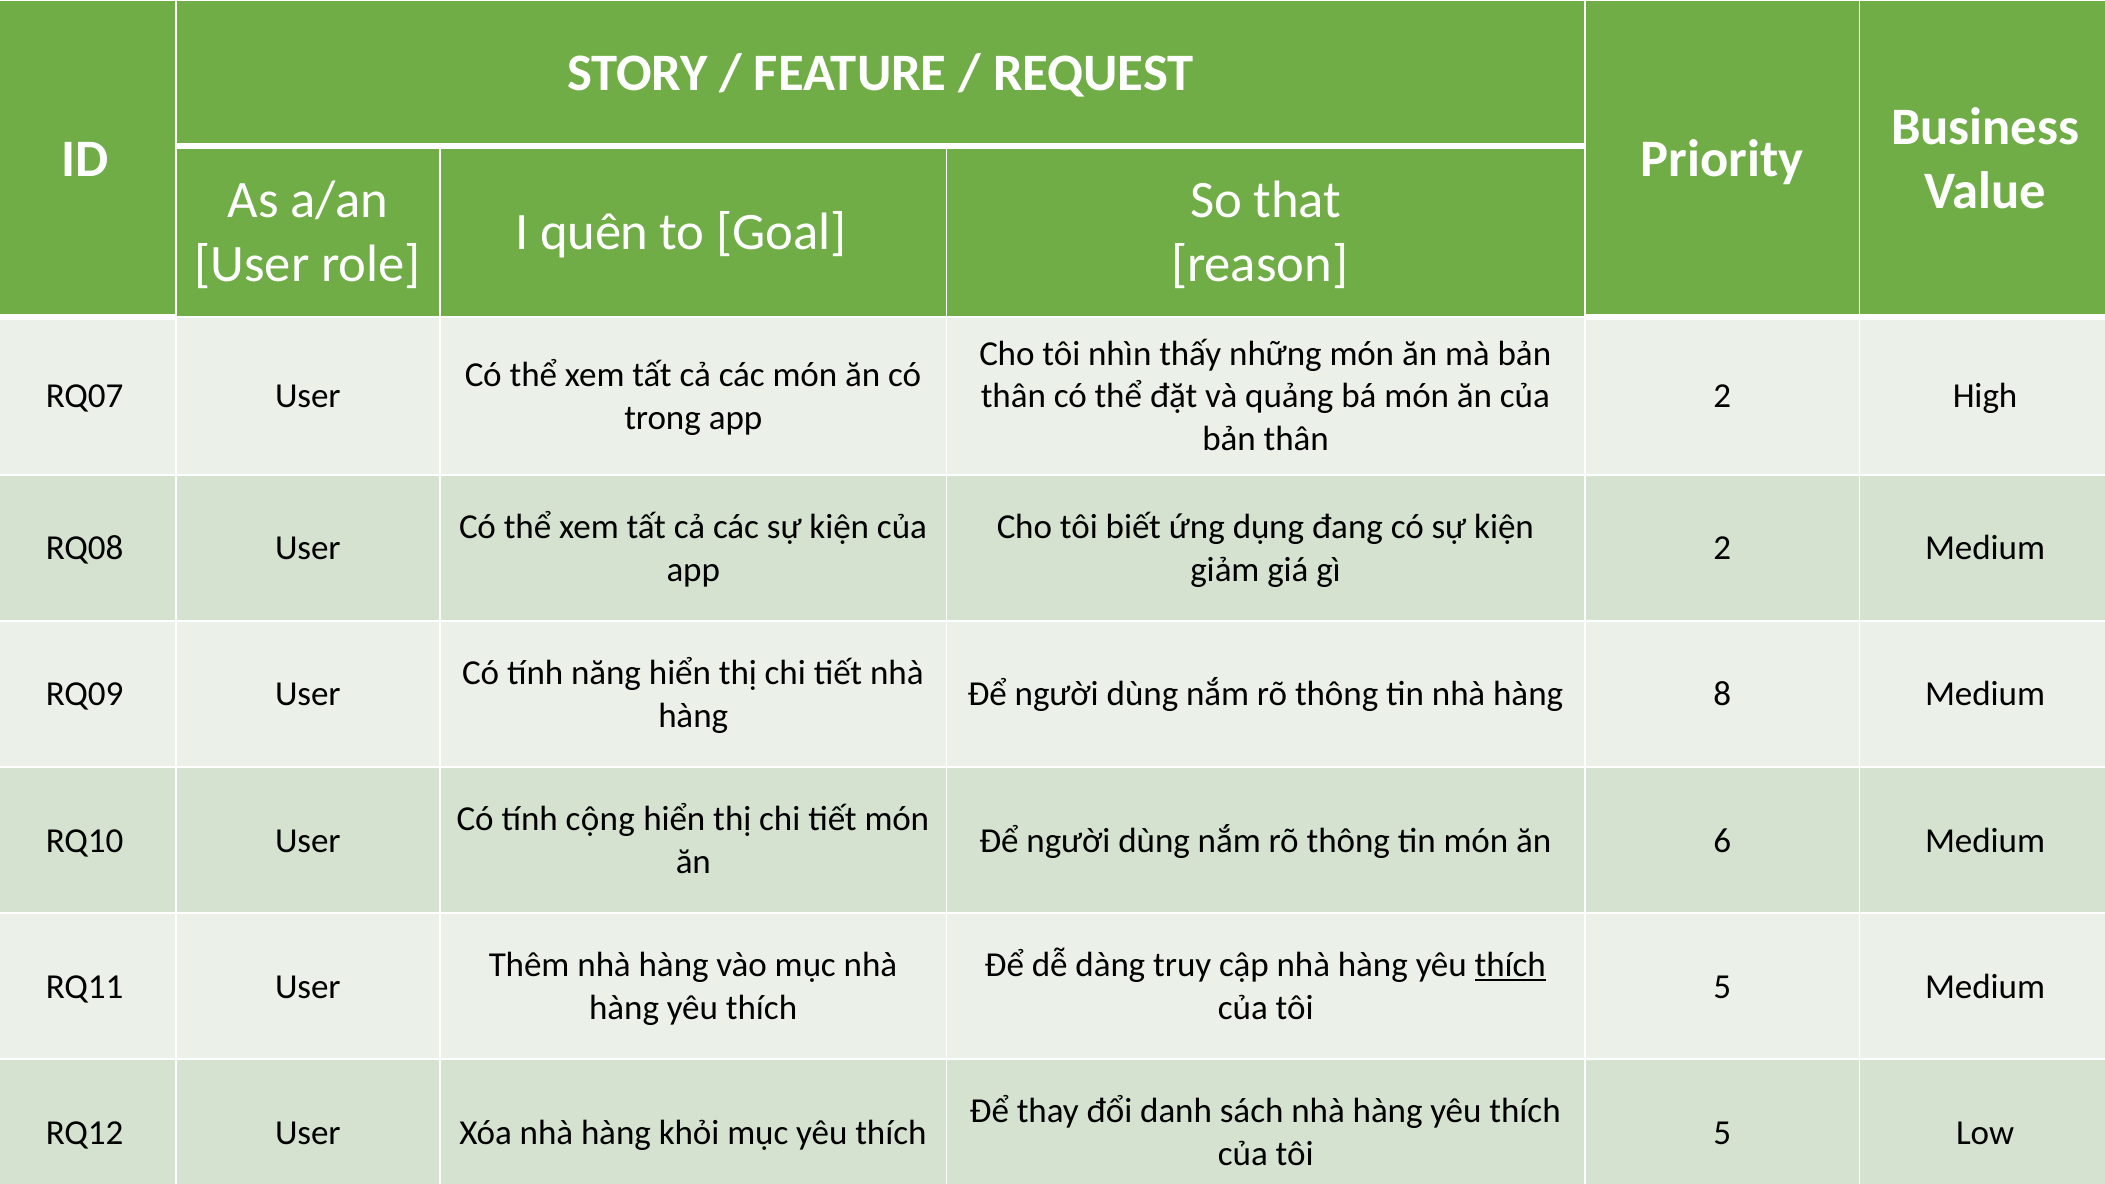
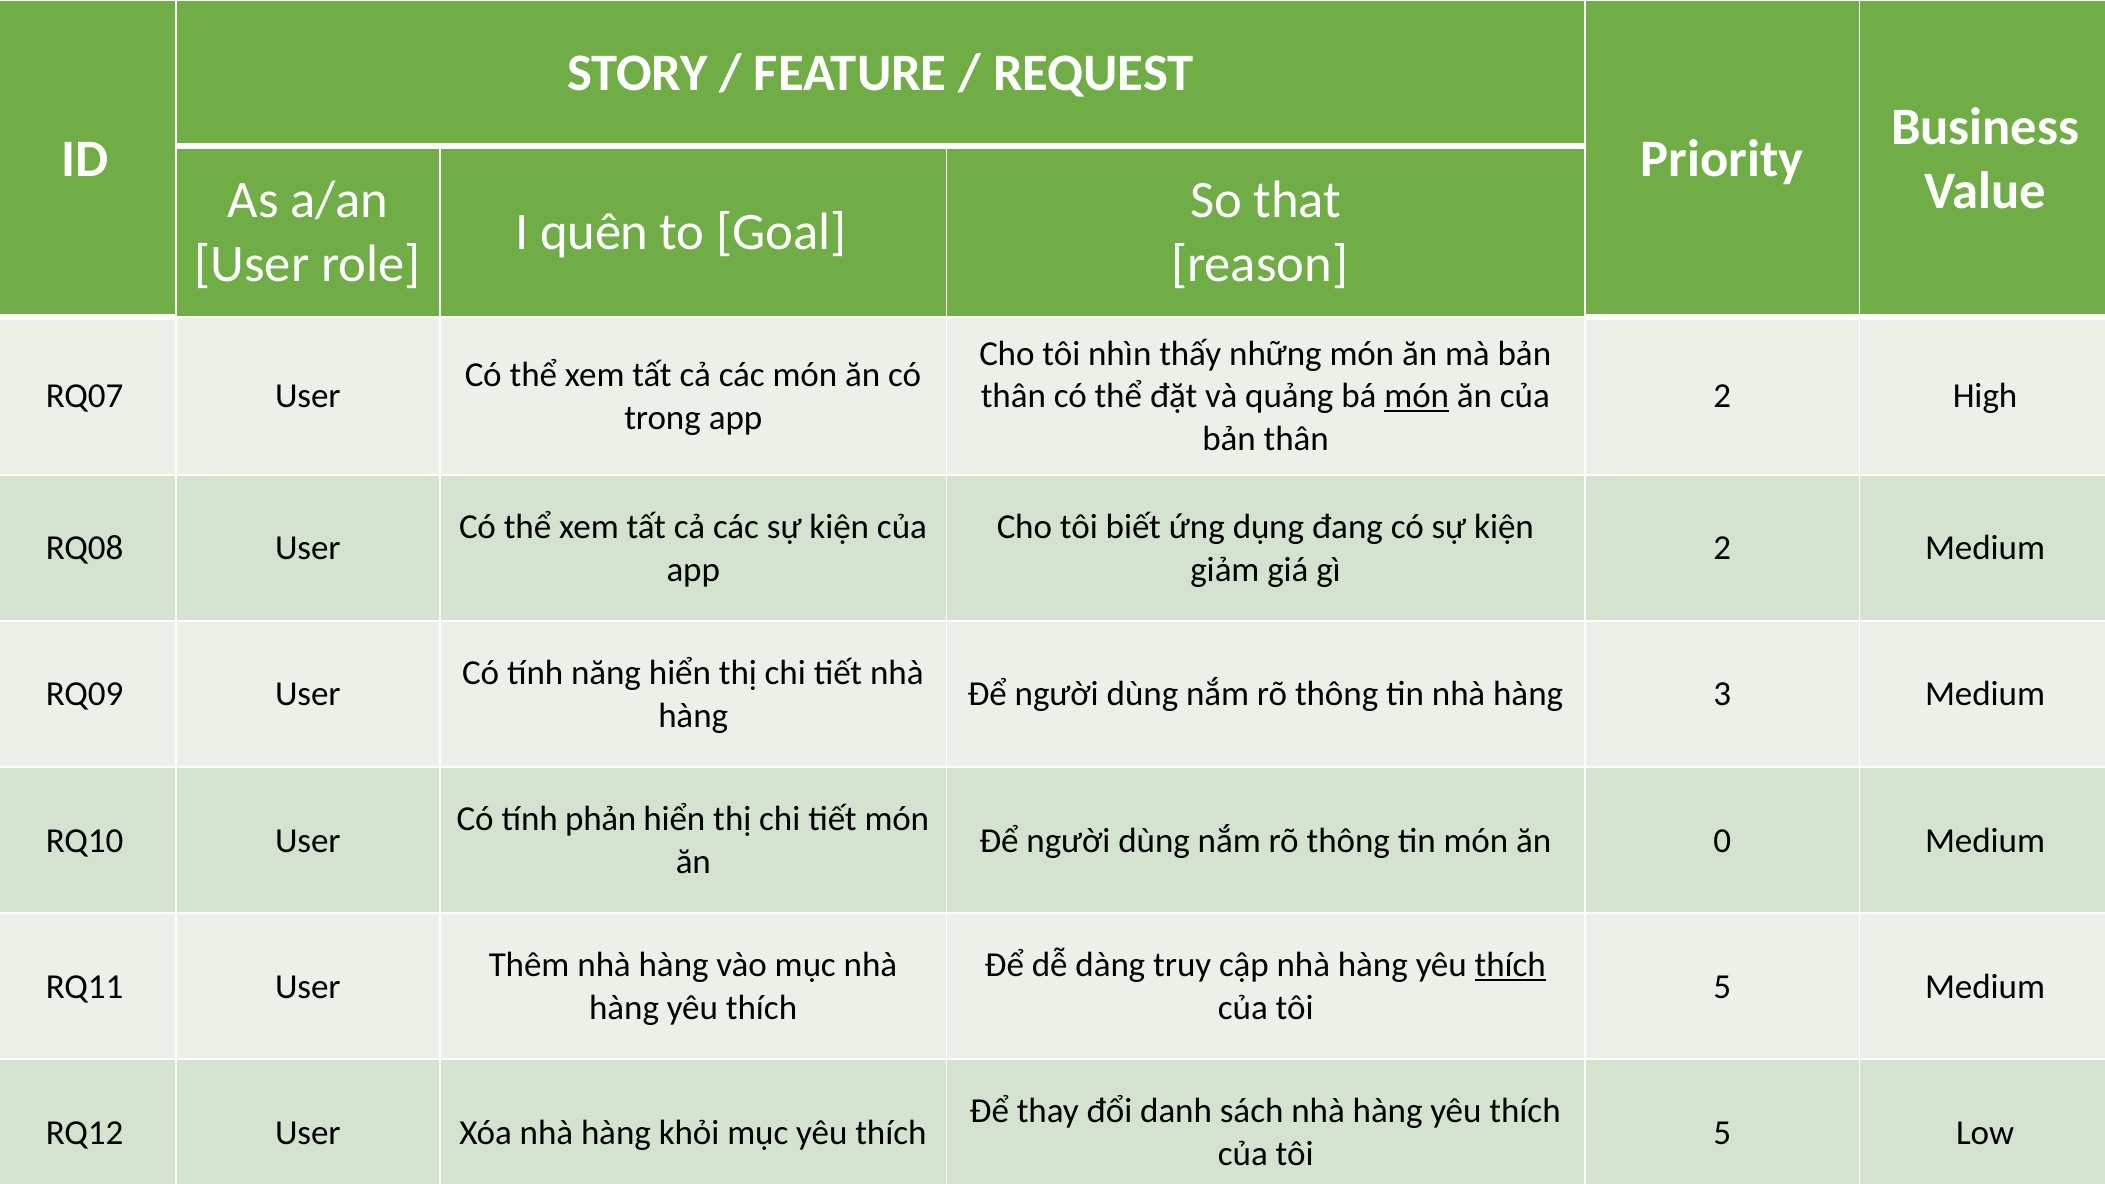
món at (1417, 396) underline: none -> present
8: 8 -> 3
cộng: cộng -> phản
6: 6 -> 0
